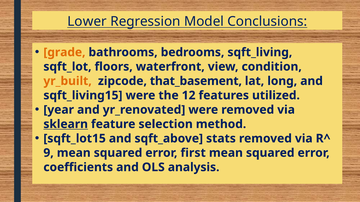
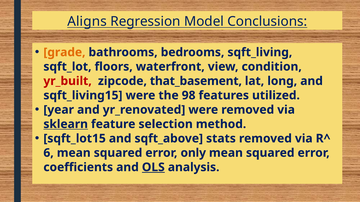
Lower: Lower -> Aligns
yr_built colour: orange -> red
12: 12 -> 98
9: 9 -> 6
first: first -> only
OLS underline: none -> present
